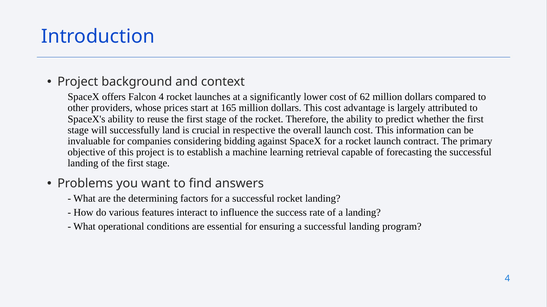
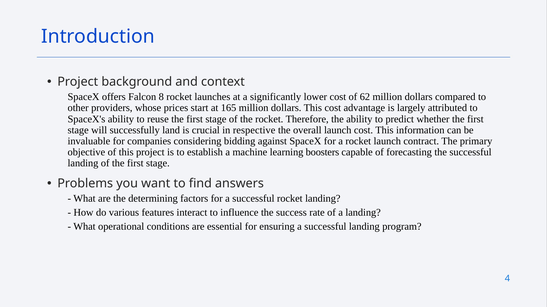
Falcon 4: 4 -> 8
retrieval: retrieval -> boosters
